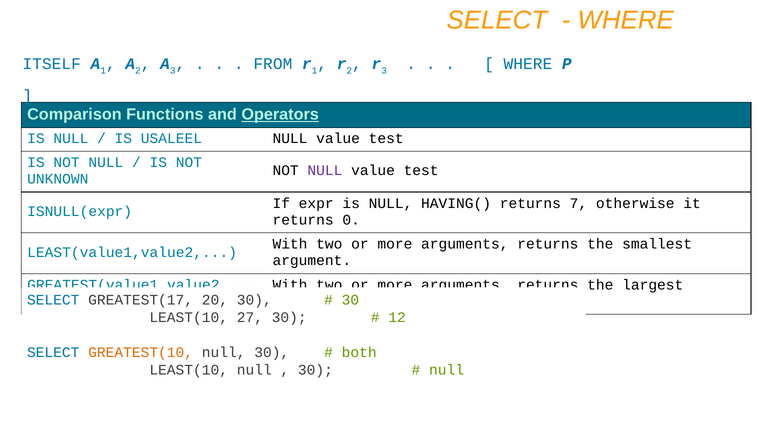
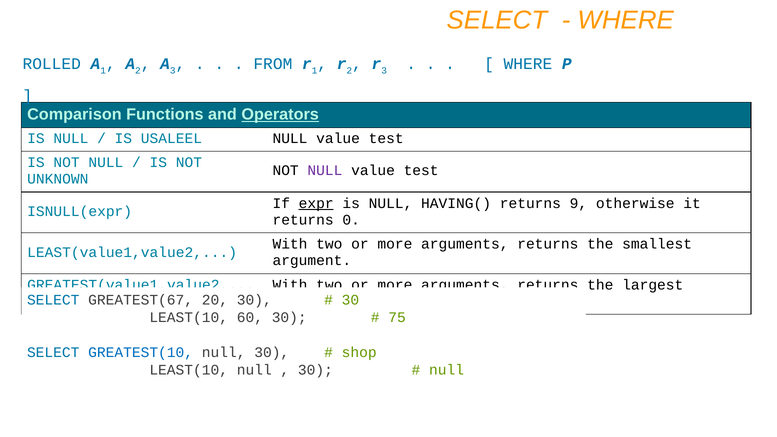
ITSELF: ITSELF -> ROLLED
expr underline: none -> present
7: 7 -> 9
GREATEST(17: GREATEST(17 -> GREATEST(67
27: 27 -> 60
12: 12 -> 75
GREATEST(10 colour: orange -> blue
both: both -> shop
